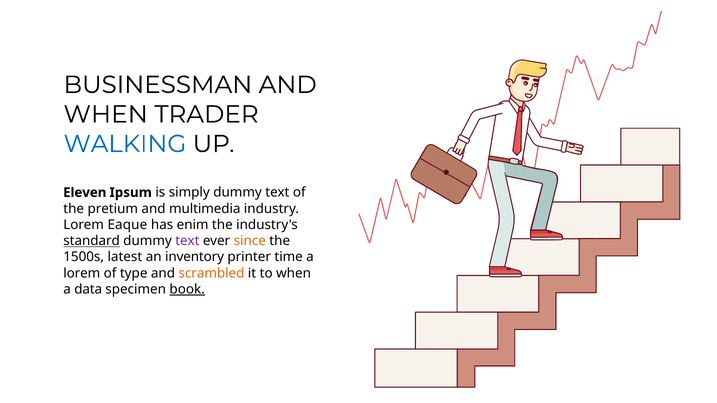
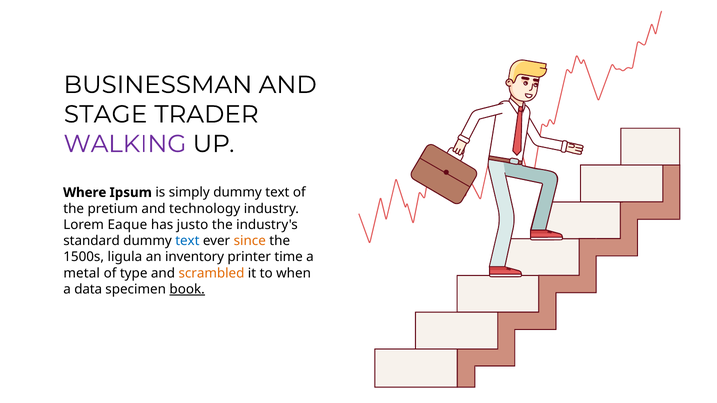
WHEN at (106, 114): WHEN -> STAGE
WALKING colour: blue -> purple
Eleven: Eleven -> Where
multimedia: multimedia -> technology
enim: enim -> justo
standard underline: present -> none
text at (187, 241) colour: purple -> blue
latest: latest -> ligula
lorem at (82, 273): lorem -> metal
